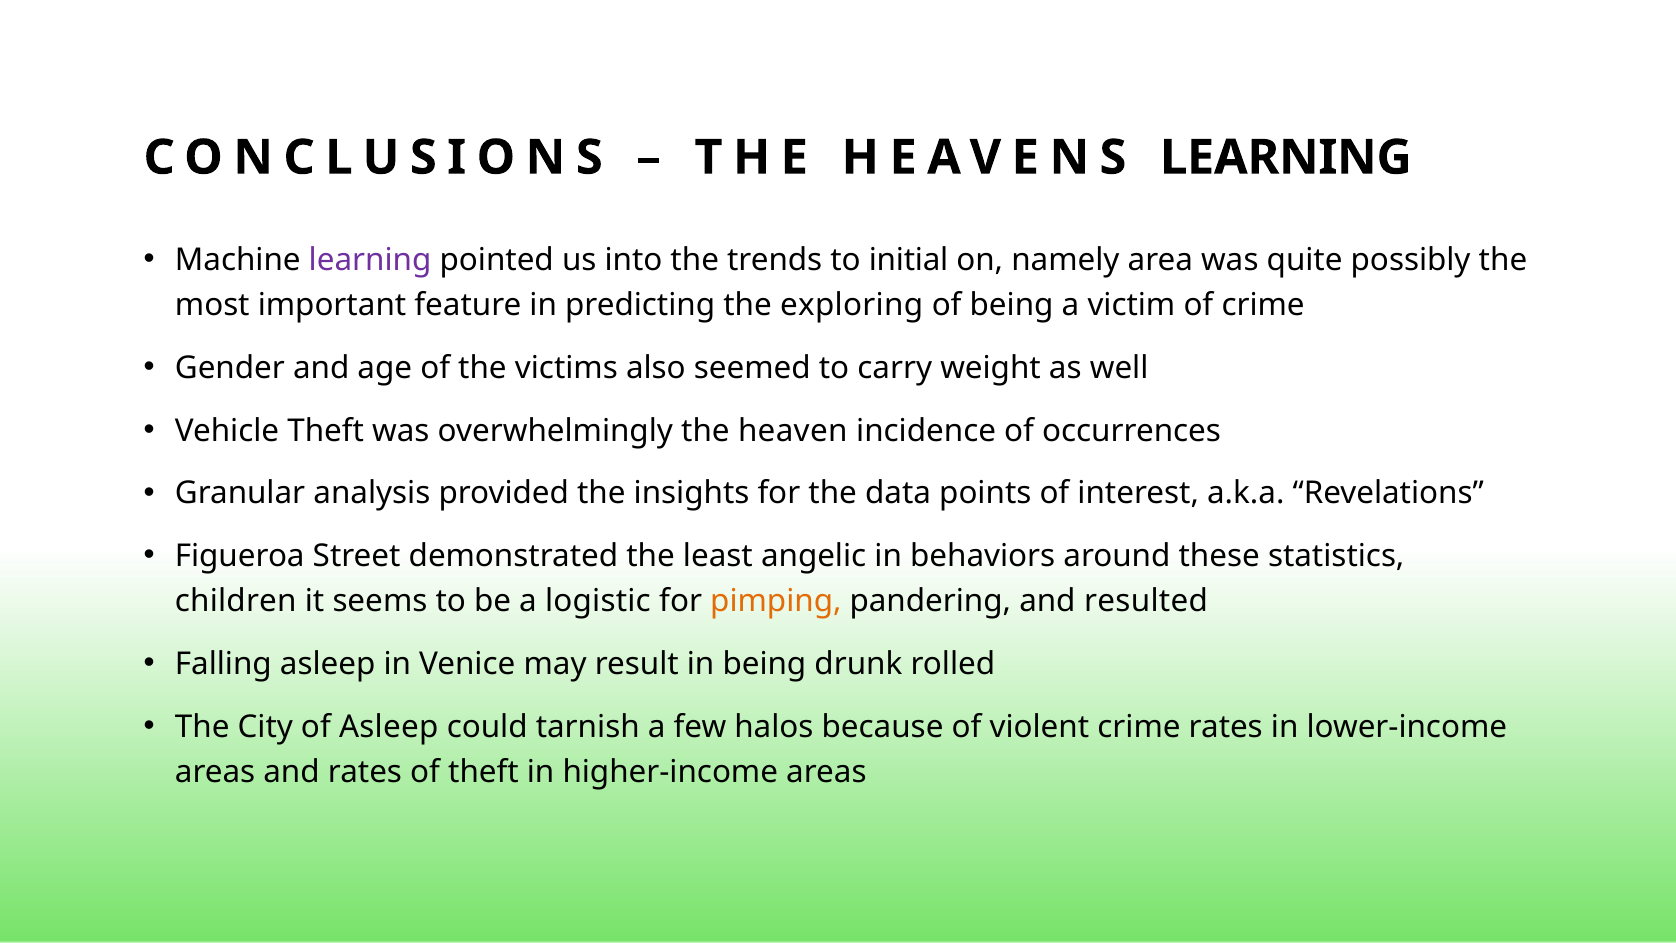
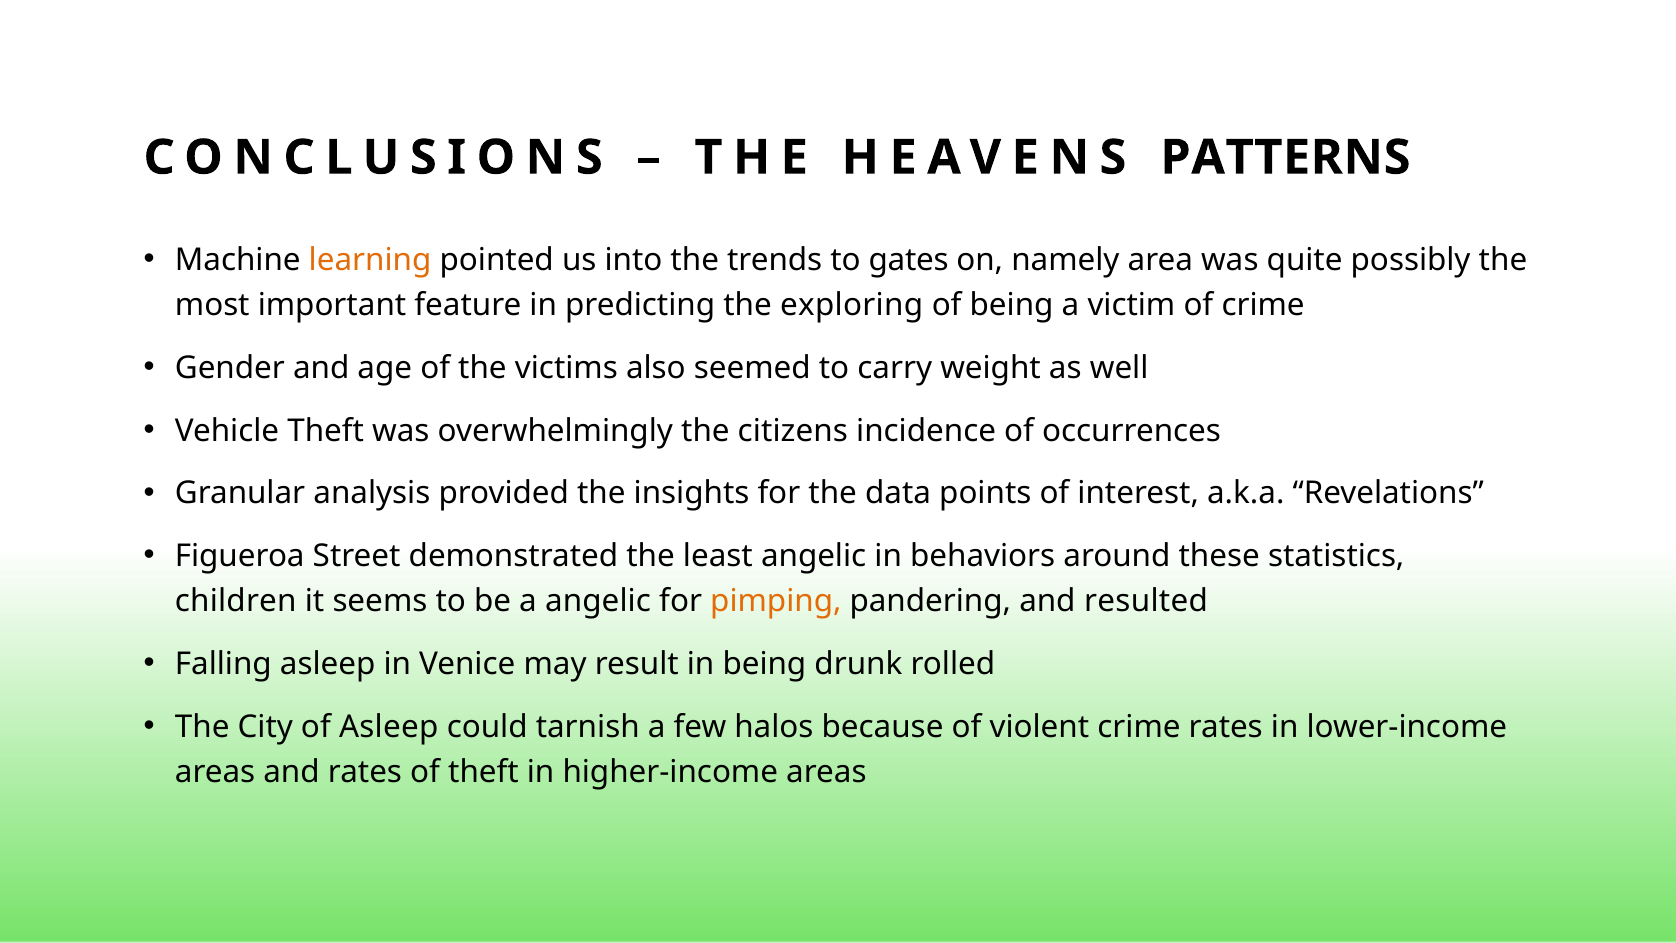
HEAVENS LEARNING: LEARNING -> PATTERNS
learning at (370, 260) colour: purple -> orange
initial: initial -> gates
heaven: heaven -> citizens
a logistic: logistic -> angelic
